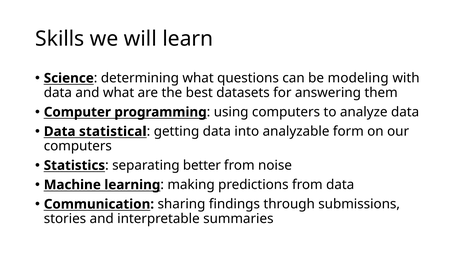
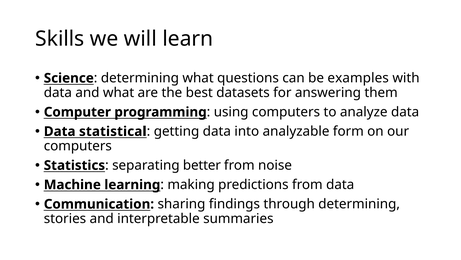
modeling: modeling -> examples
through submissions: submissions -> determining
